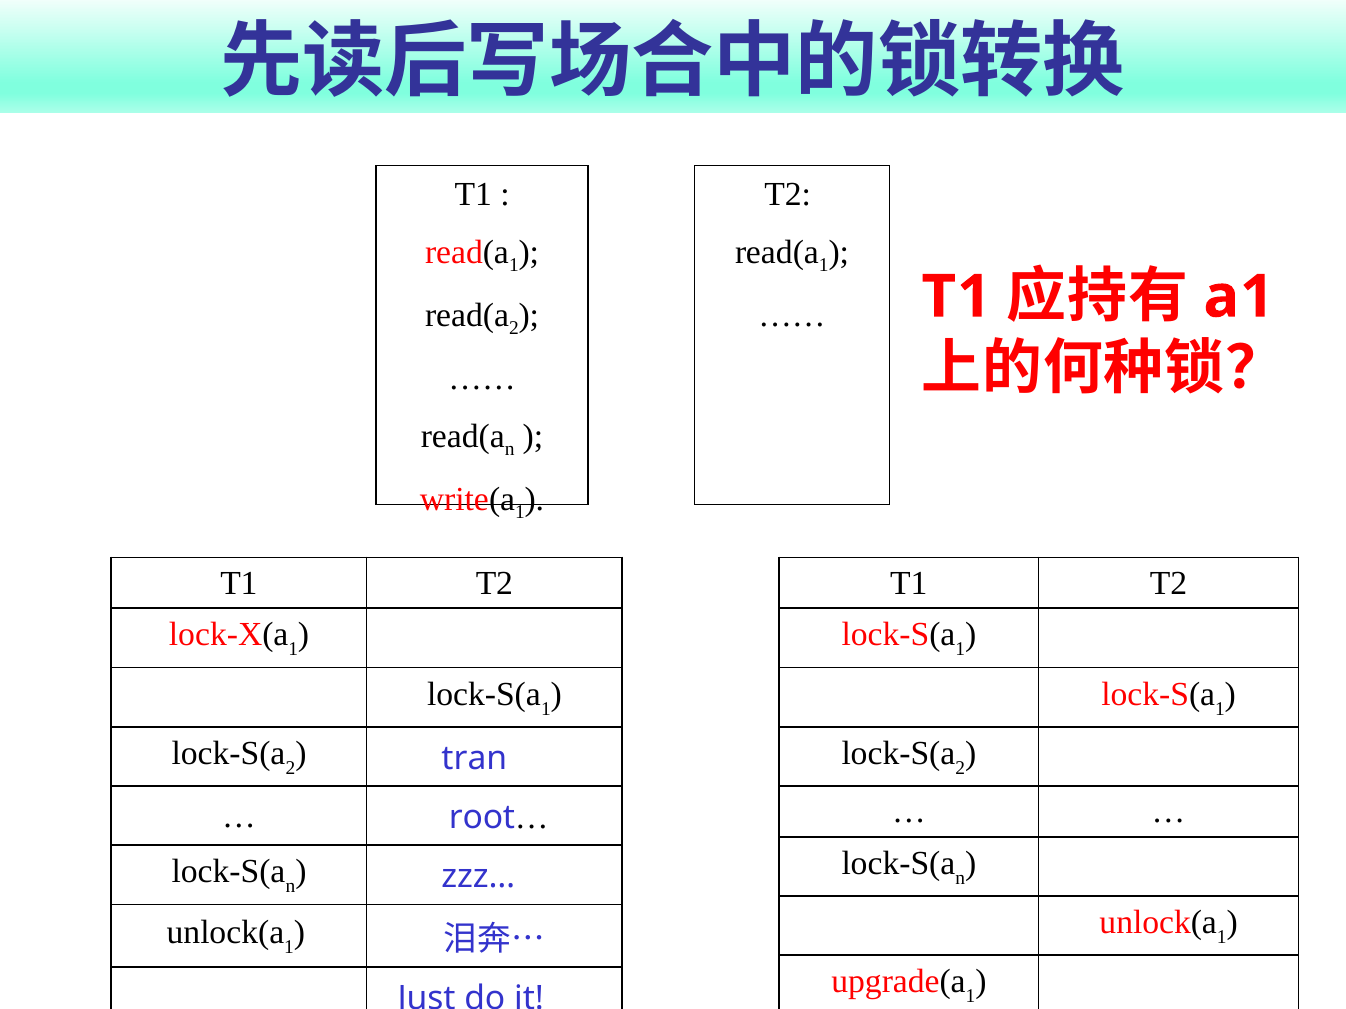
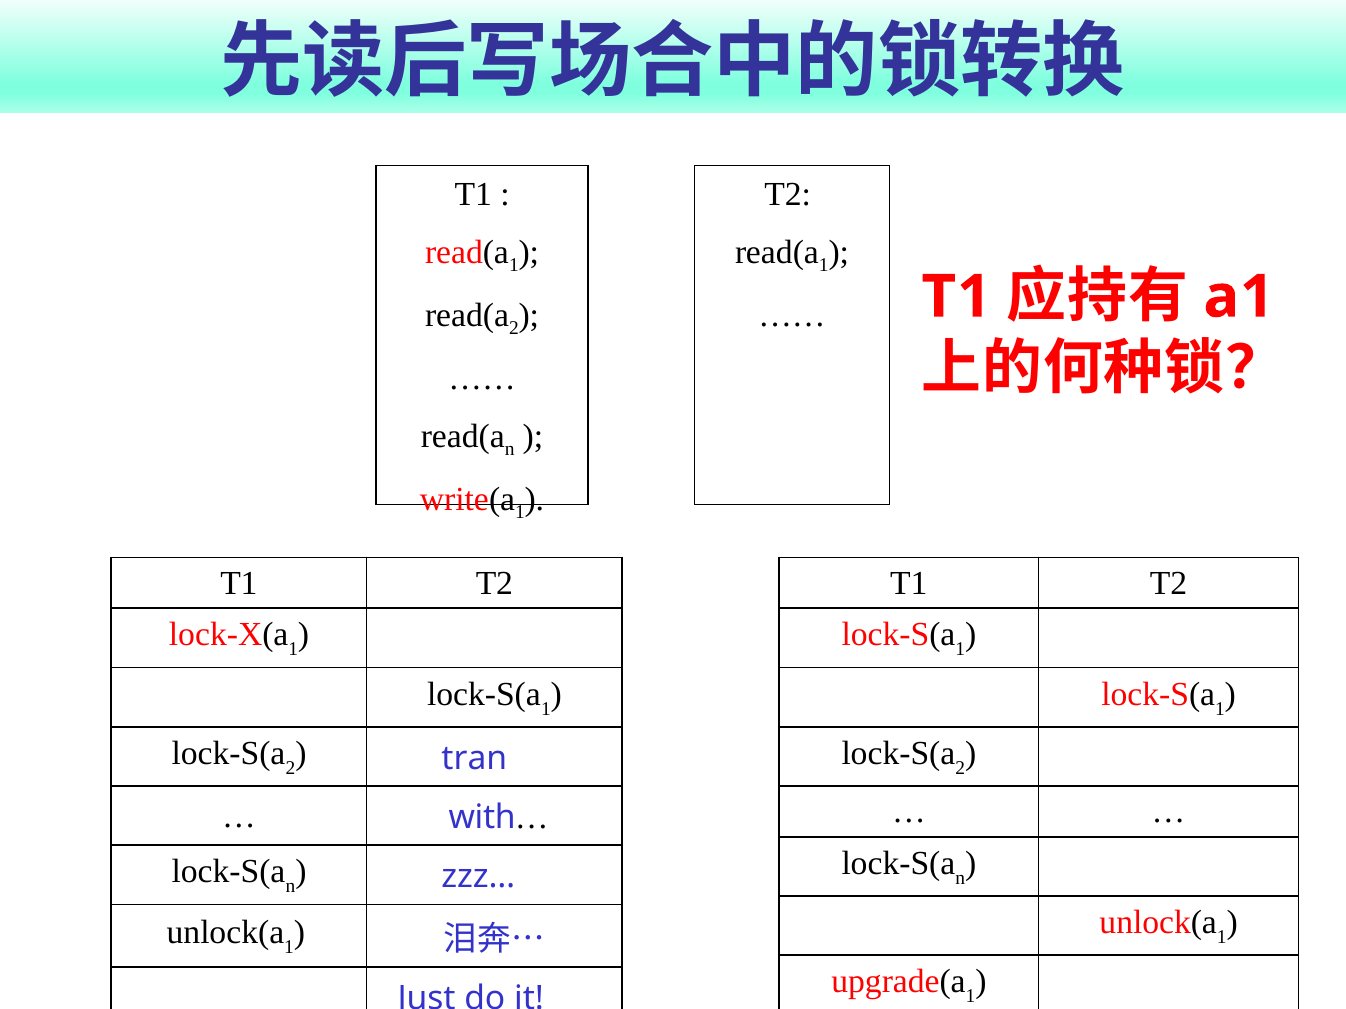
root: root -> with
